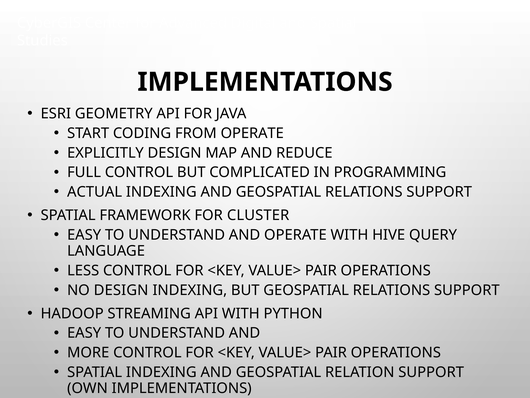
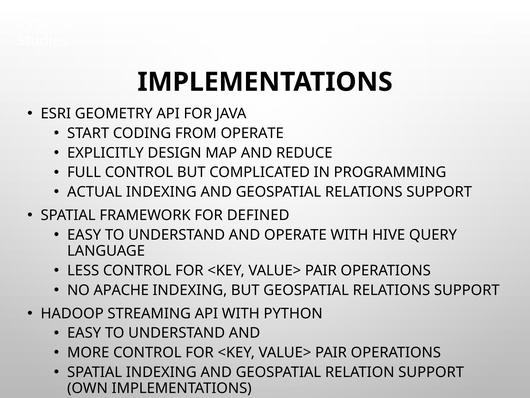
CLUSTER: CLUSTER -> DEFINED
NO DESIGN: DESIGN -> APACHE
